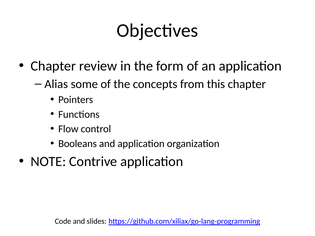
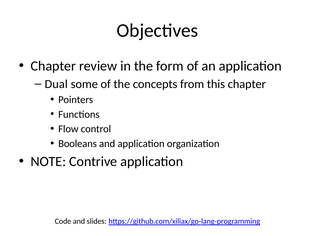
Alias: Alias -> Dual
